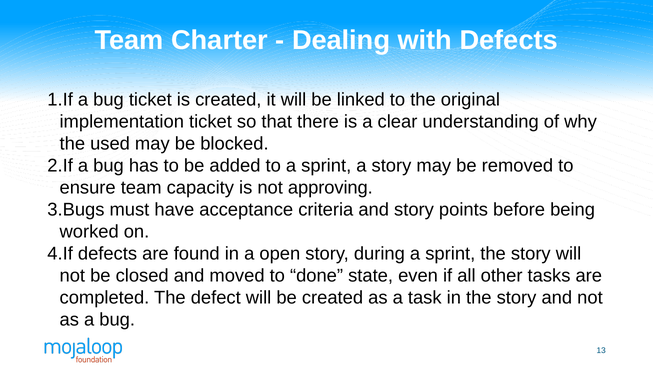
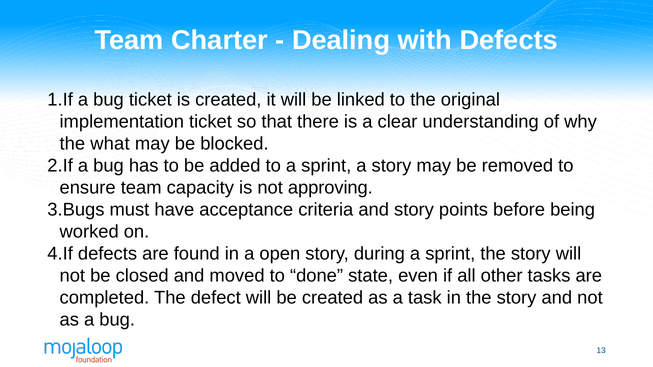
used: used -> what
